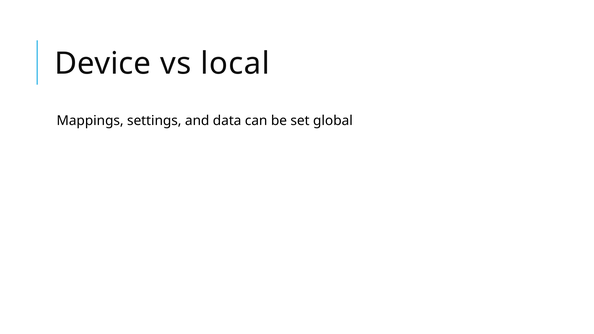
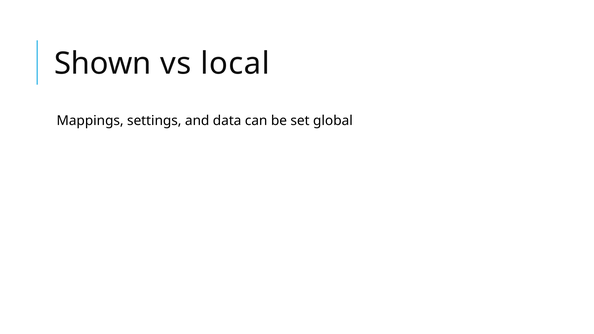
Device: Device -> Shown
